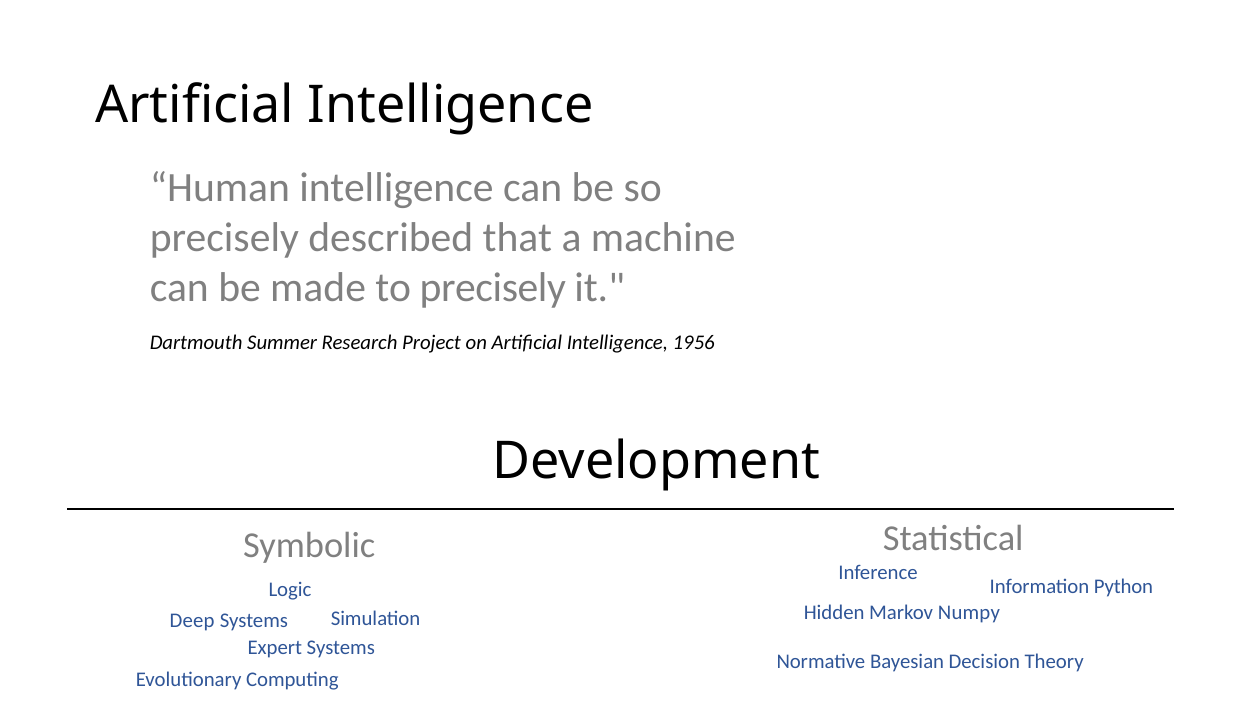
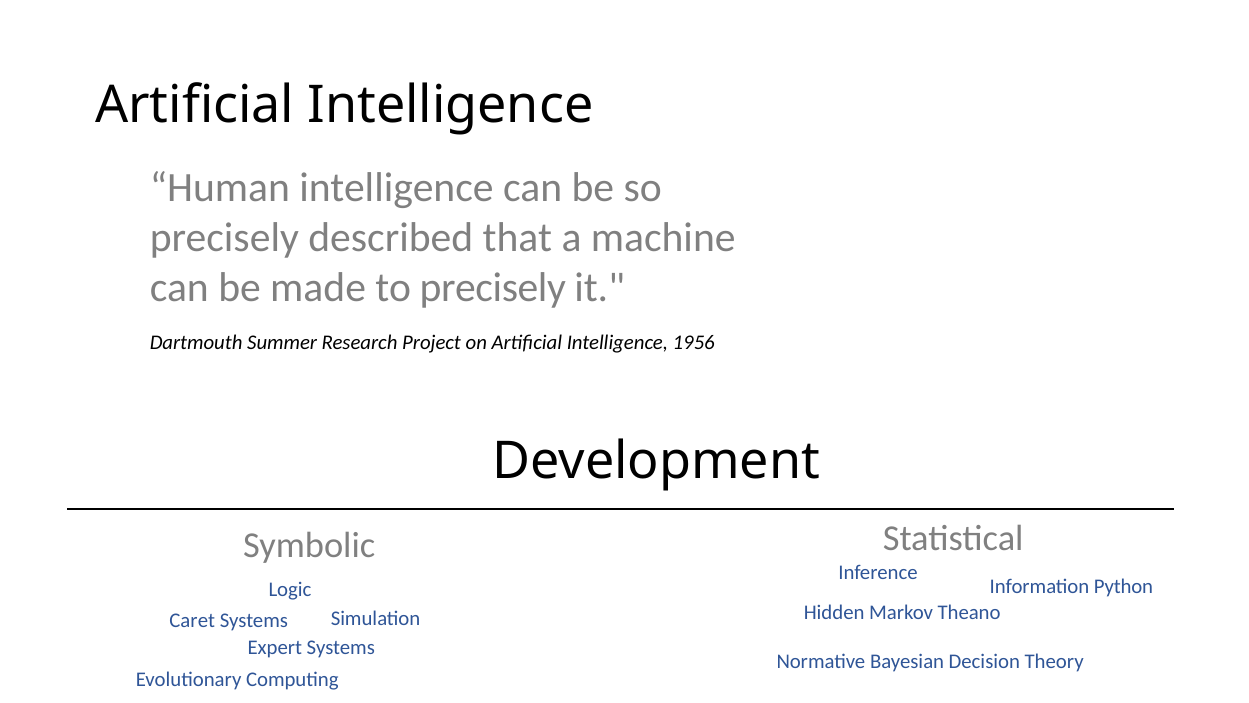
Numpy: Numpy -> Theano
Deep: Deep -> Caret
